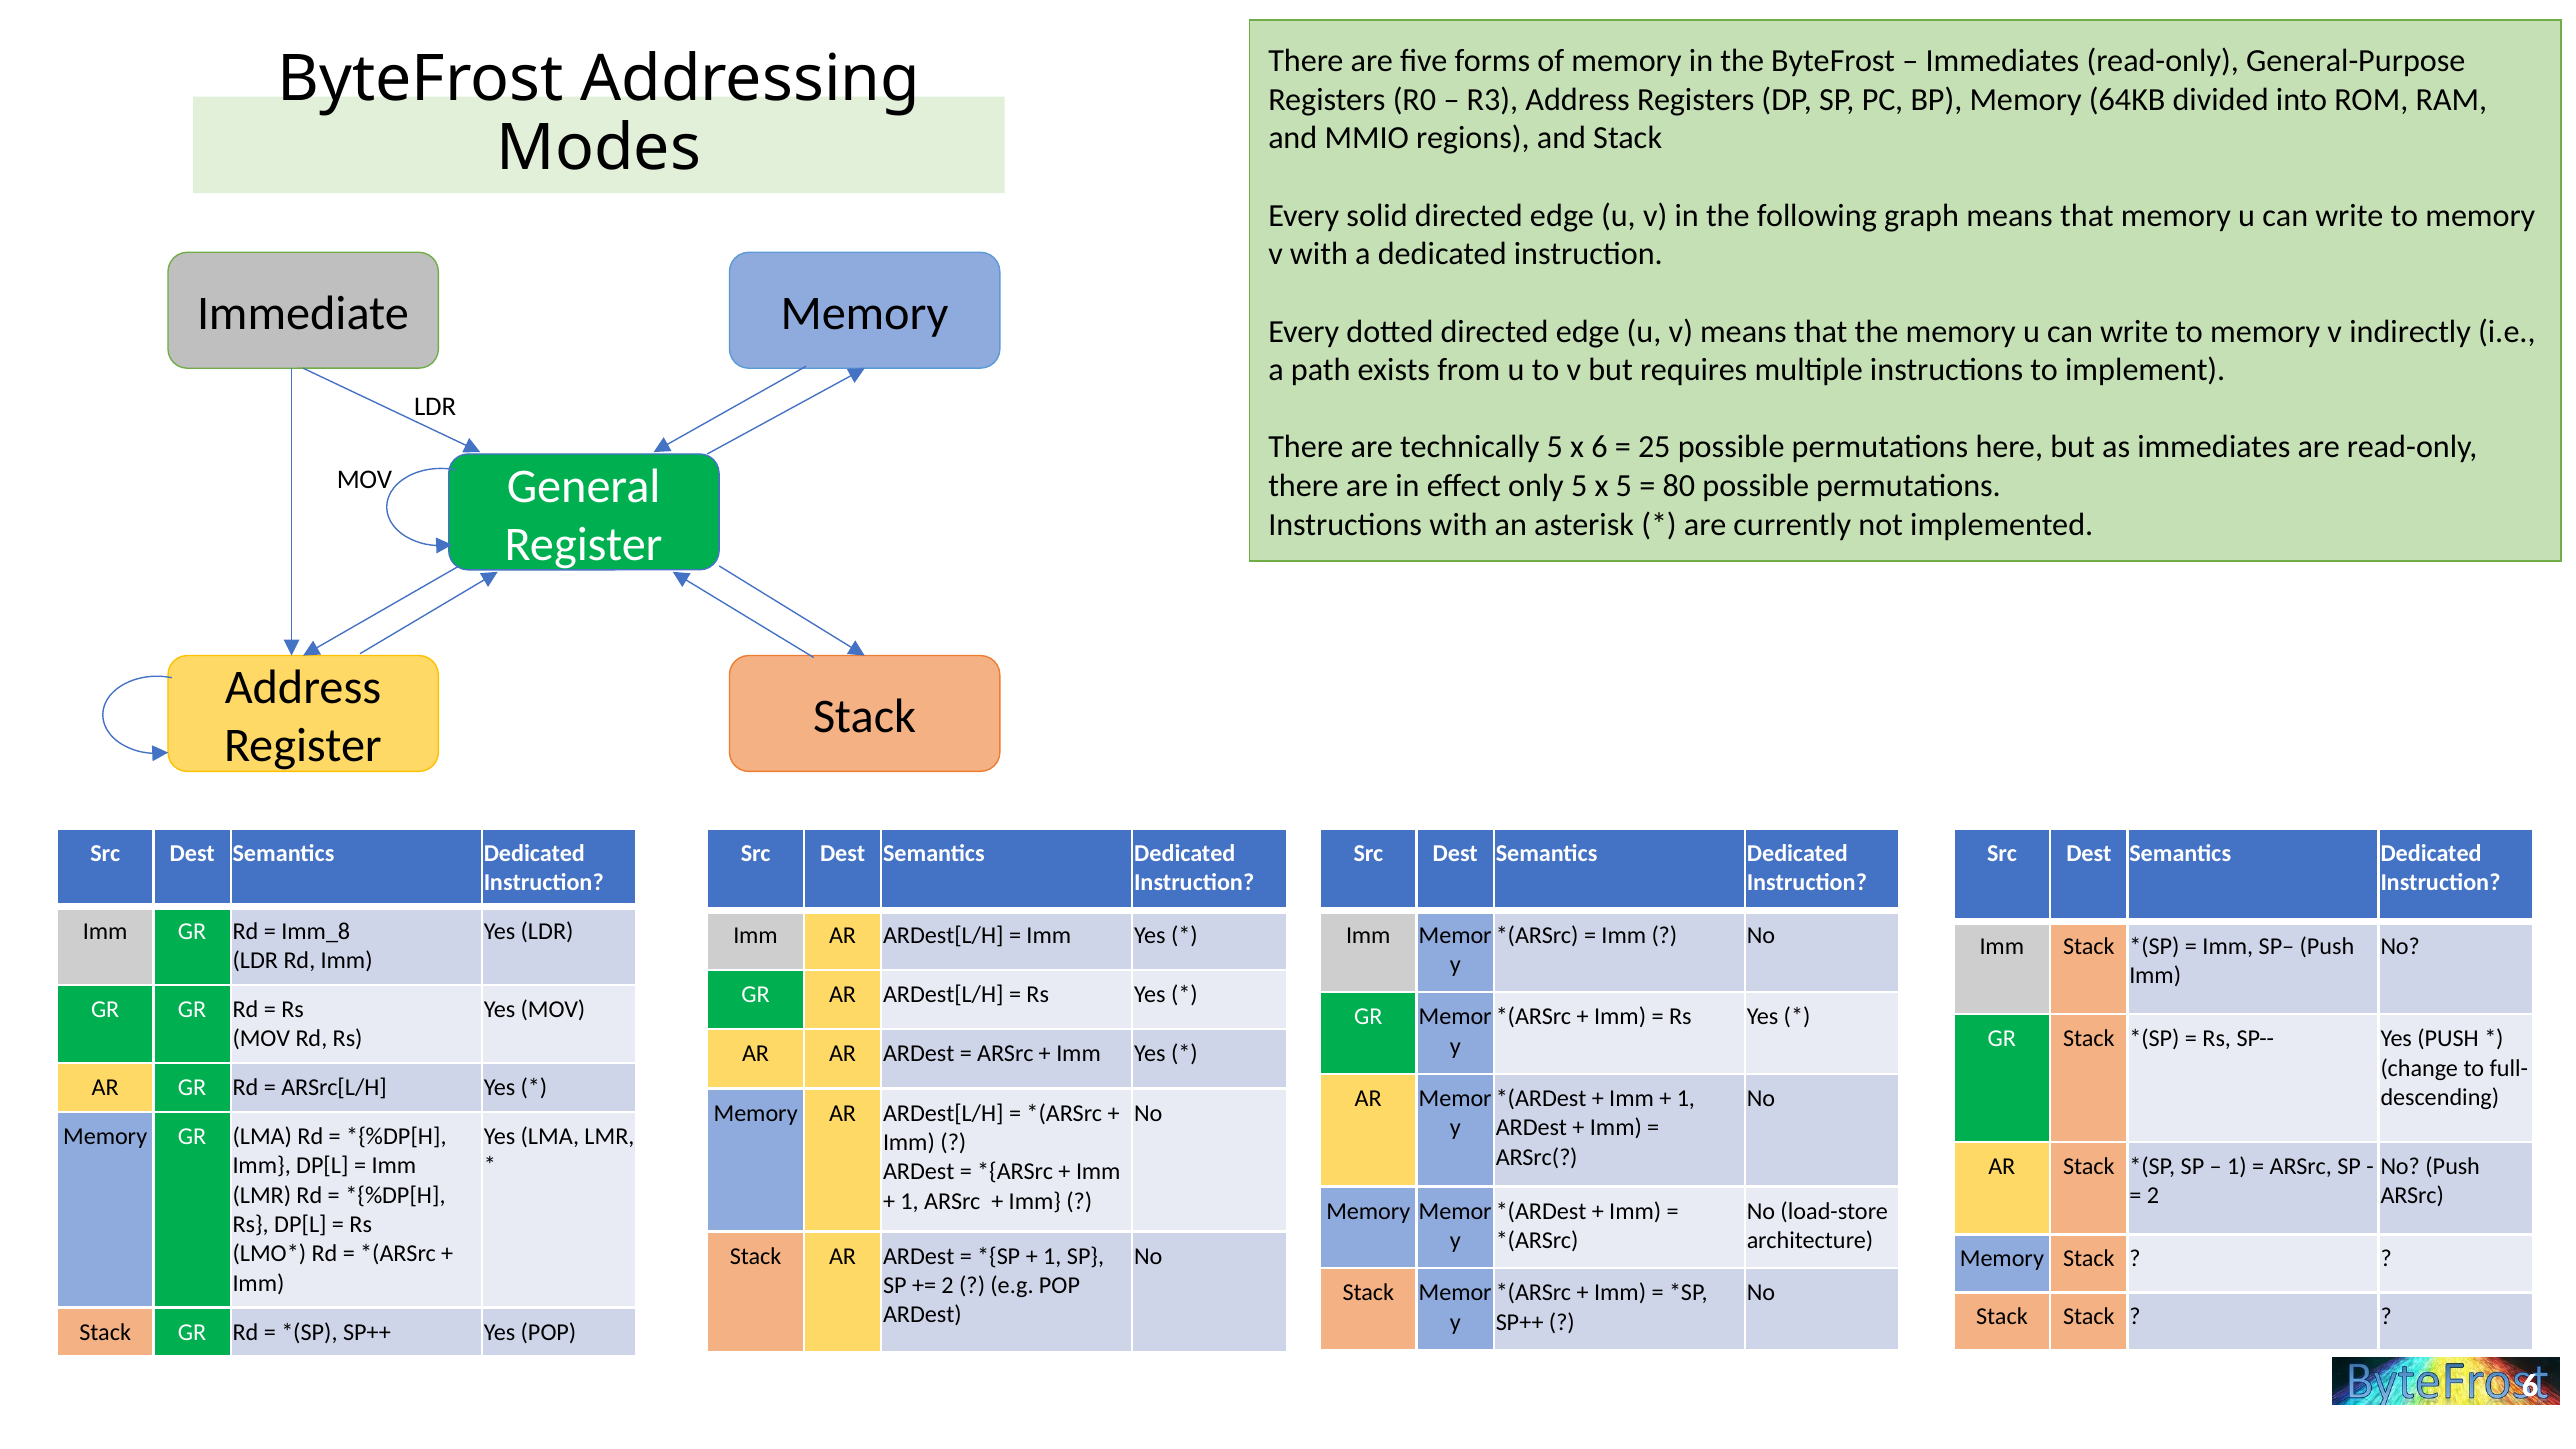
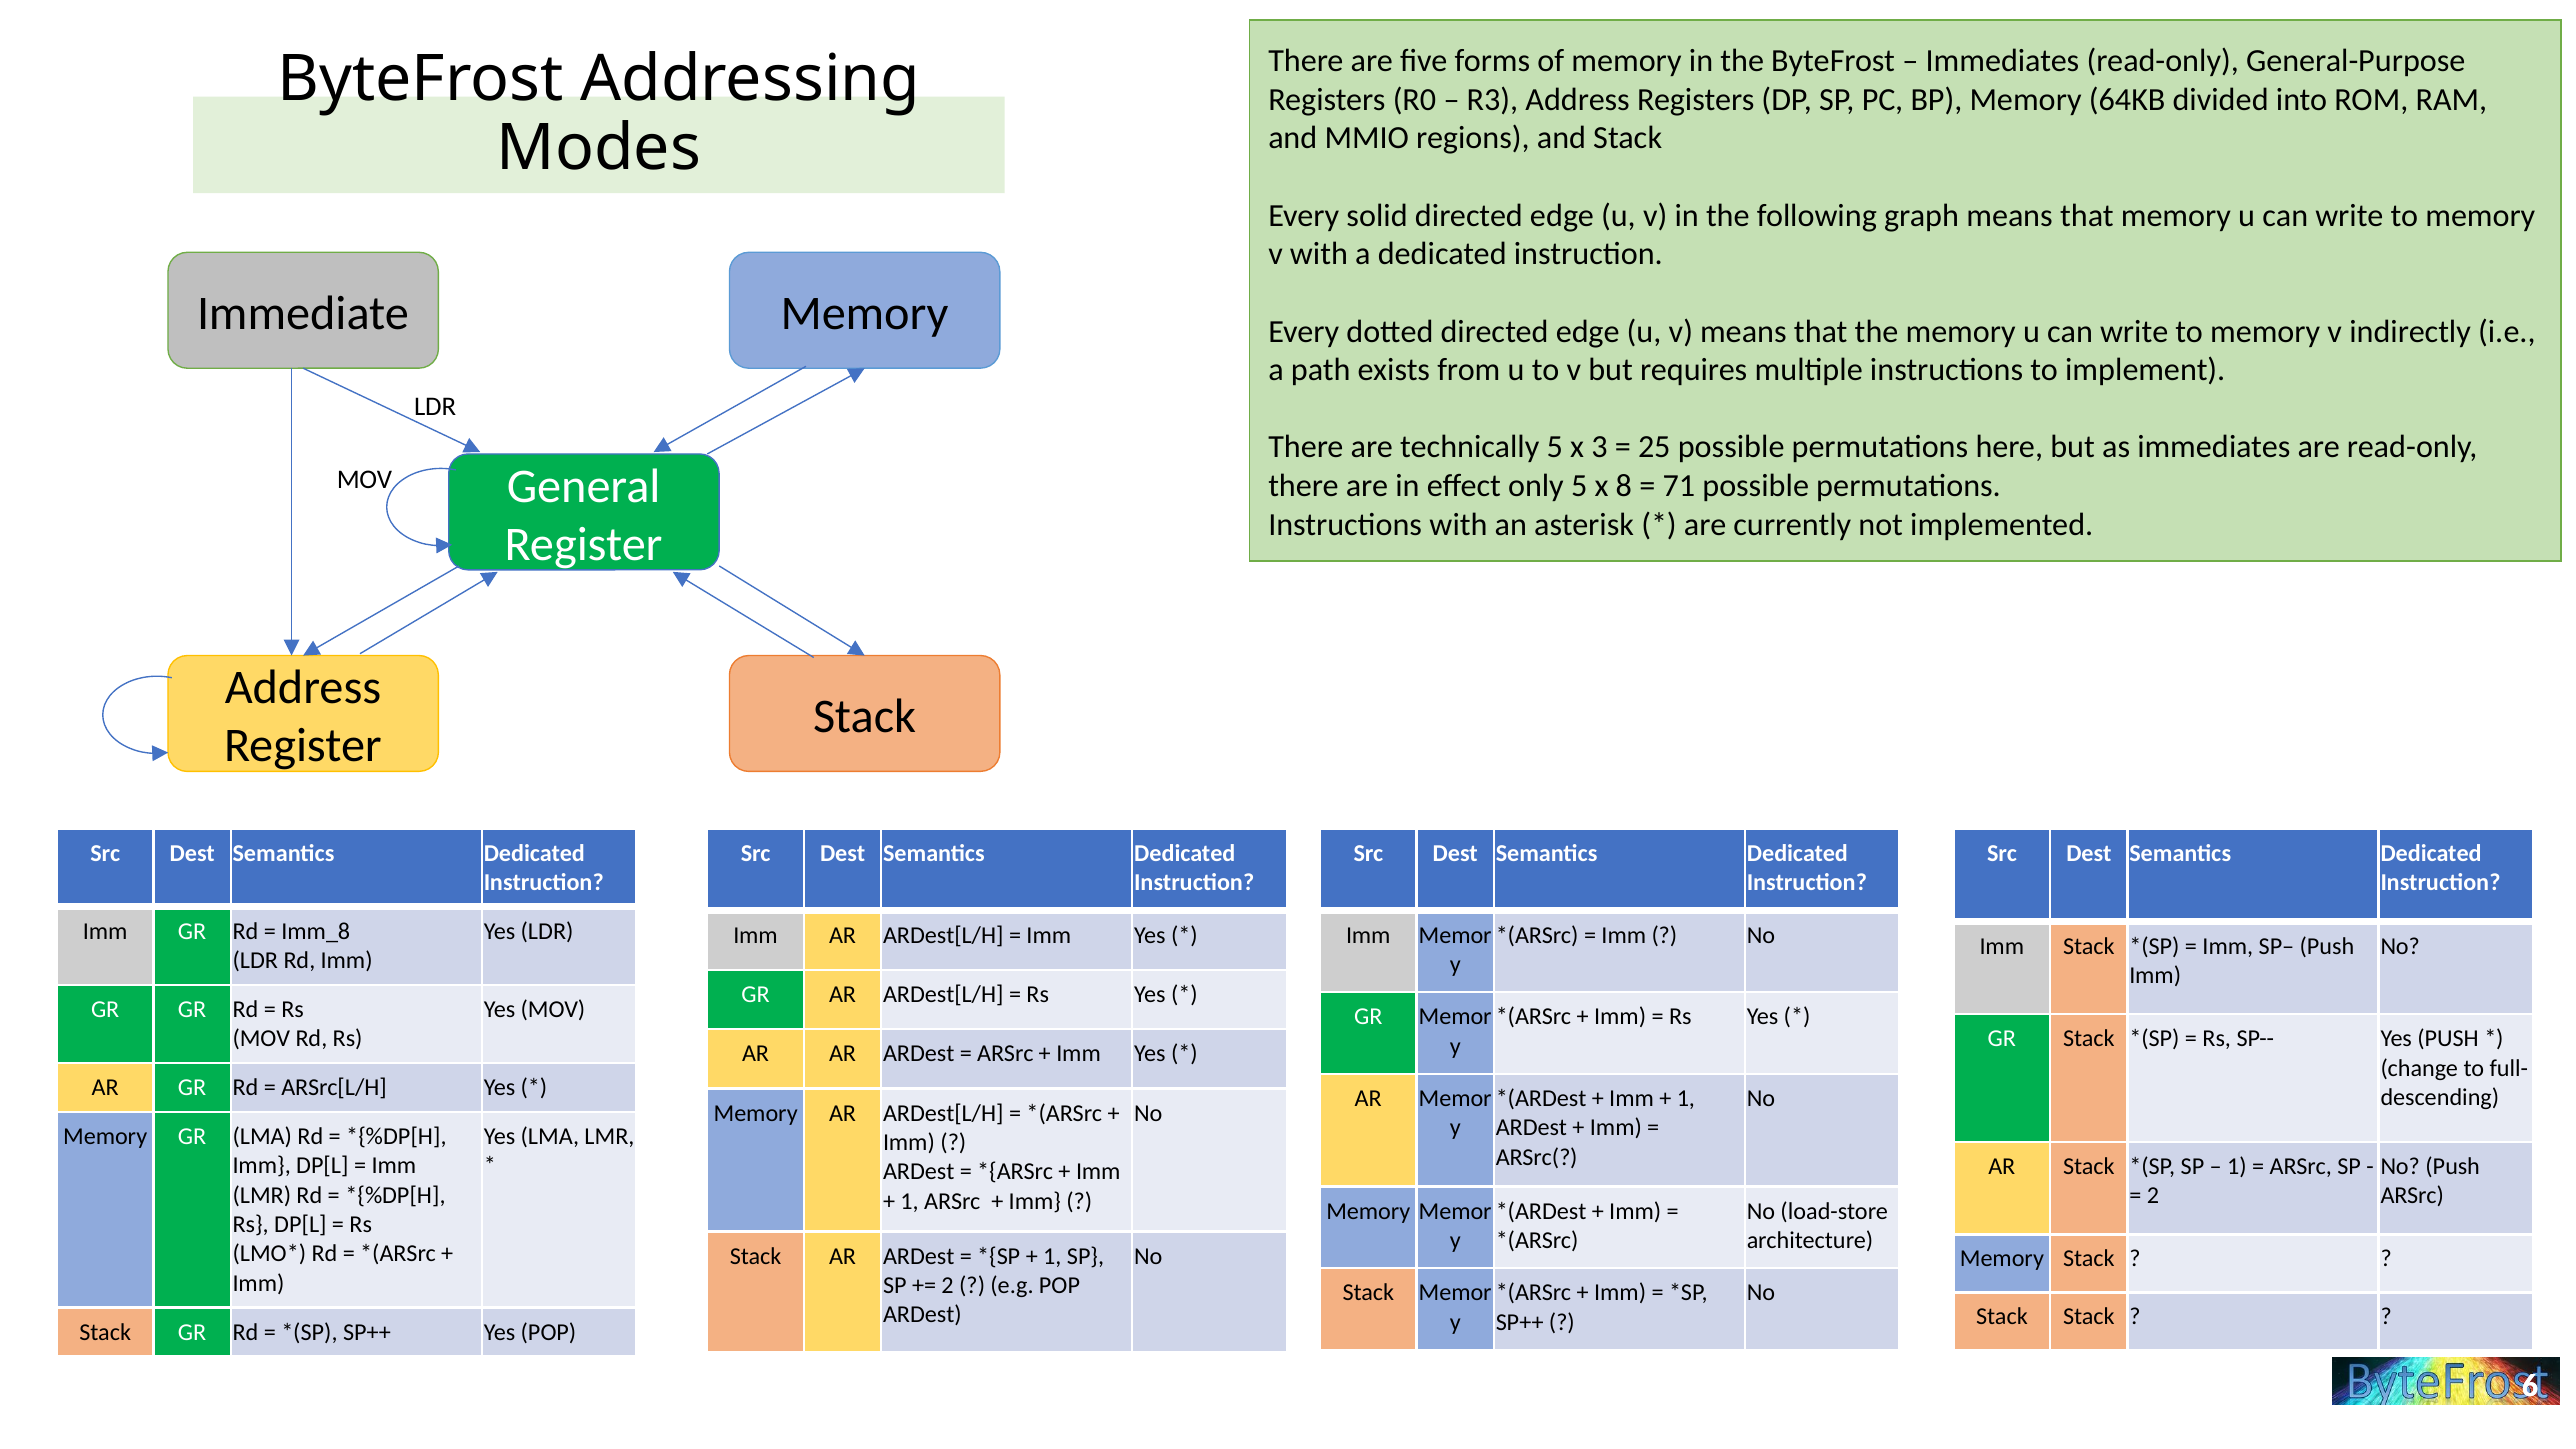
6: 6 -> 3
x 5: 5 -> 8
80: 80 -> 71
